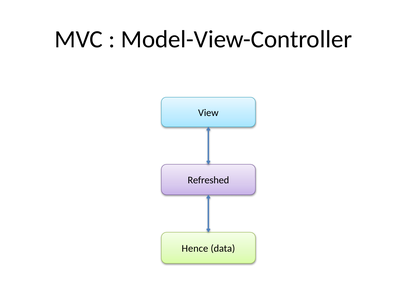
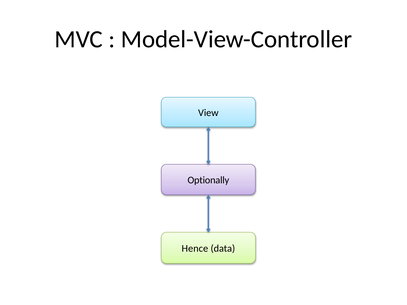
Refreshed: Refreshed -> Optionally
